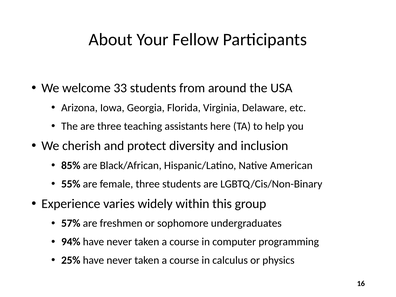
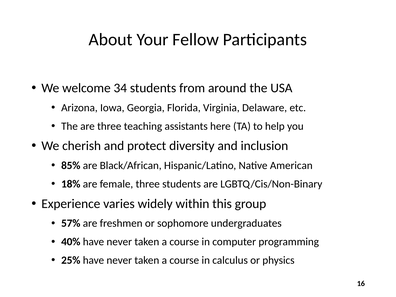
33: 33 -> 34
55%: 55% -> 18%
94%: 94% -> 40%
